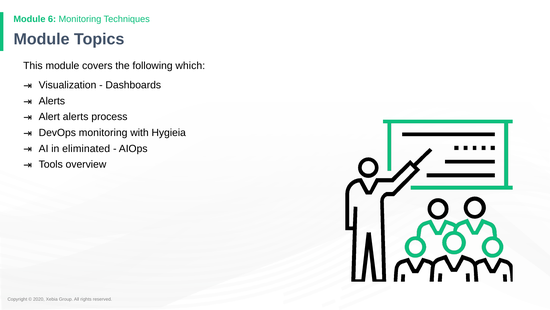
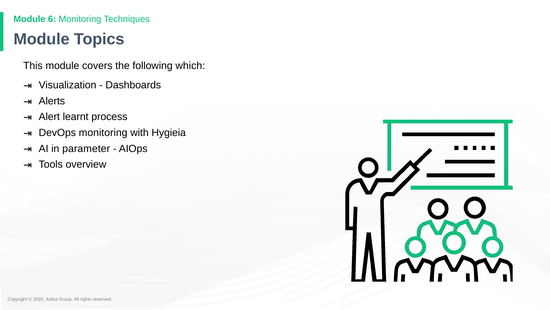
Alert alerts: alerts -> learnt
eliminated: eliminated -> parameter
